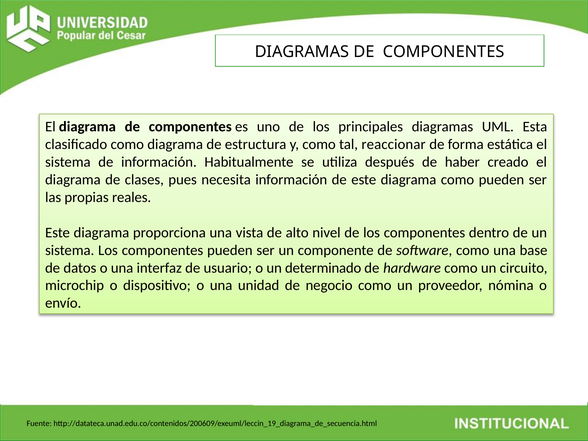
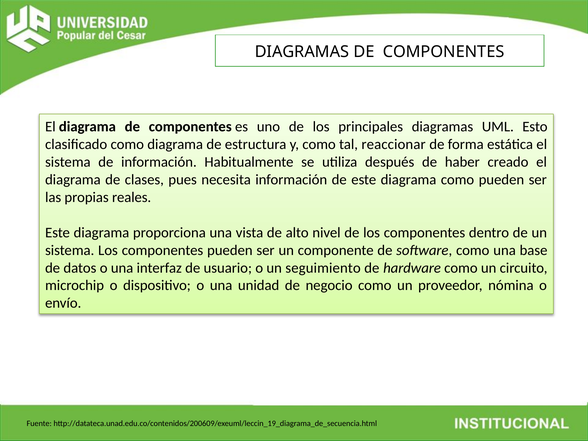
Esta: Esta -> Esto
determinado: determinado -> seguimiento
